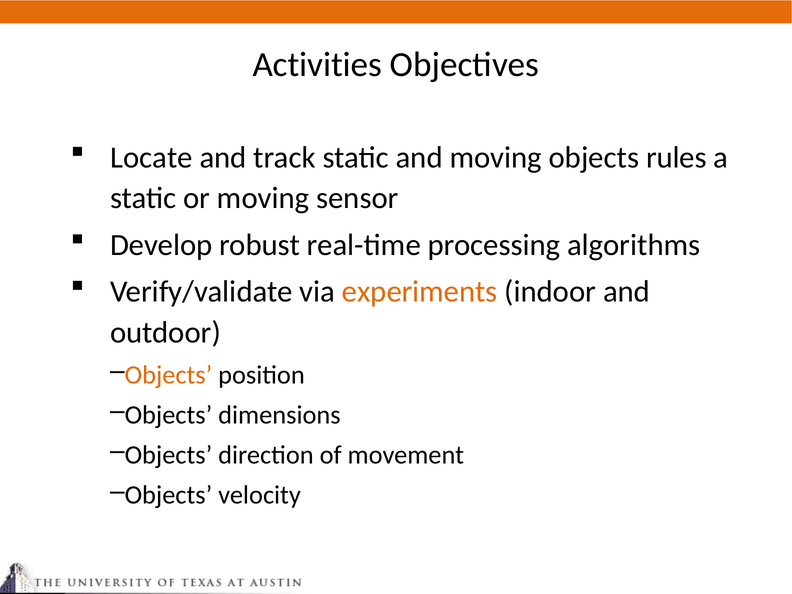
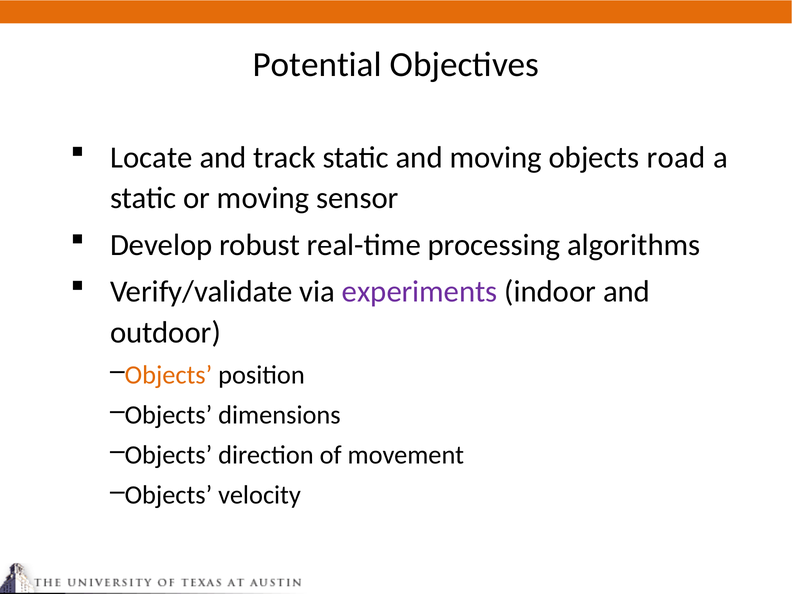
Activities: Activities -> Potential
rules: rules -> road
experiments colour: orange -> purple
